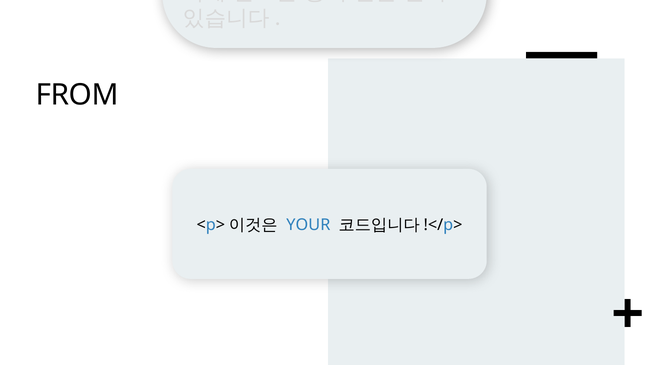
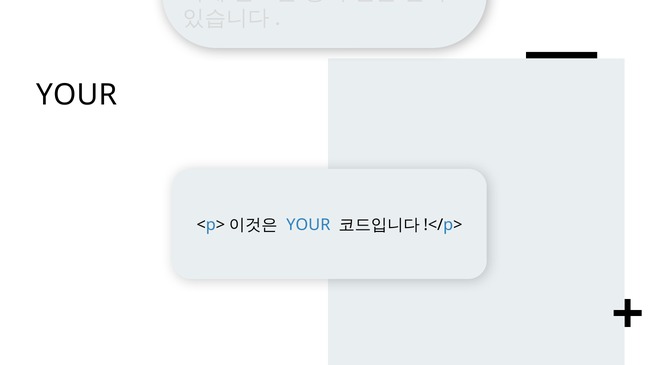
FROM at (77, 95): FROM -> YOUR
